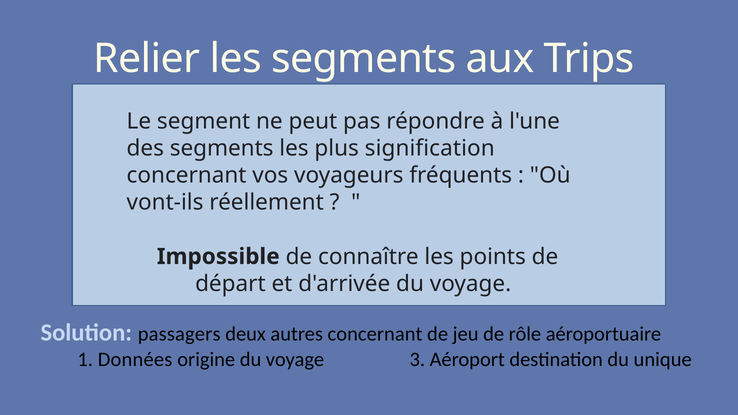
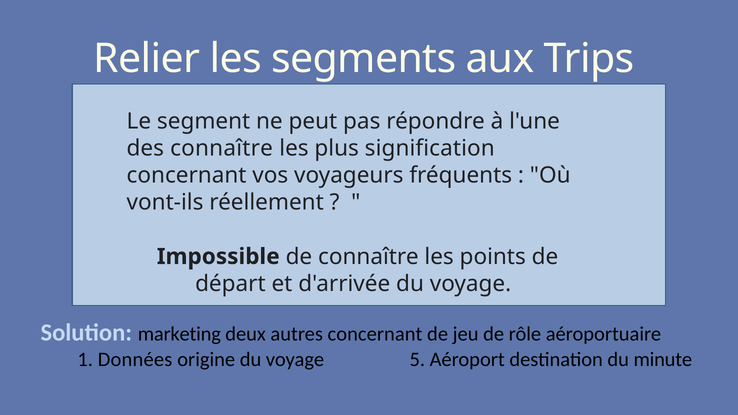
des segments: segments -> connaître
passagers: passagers -> marketing
3: 3 -> 5
unique: unique -> minute
